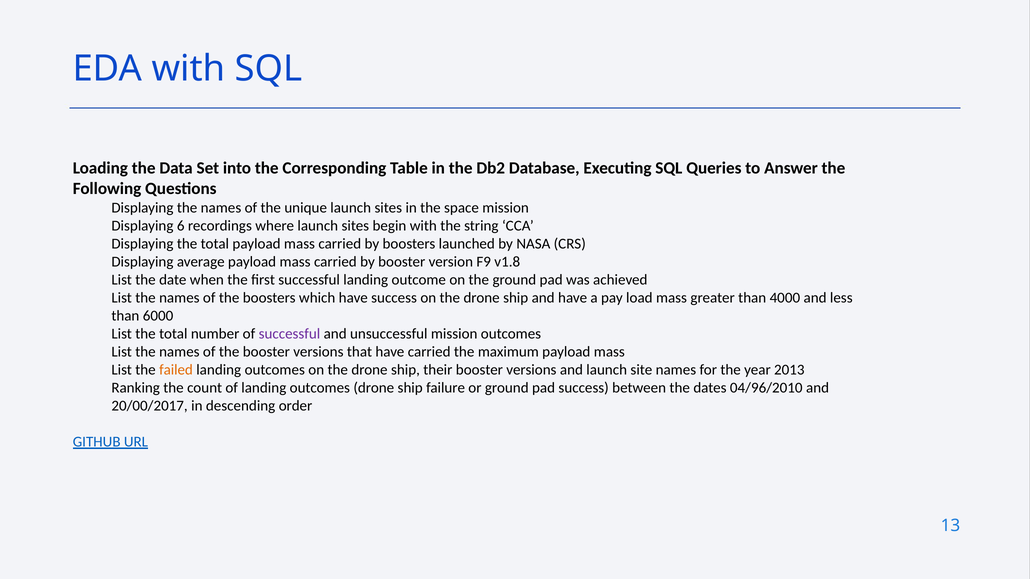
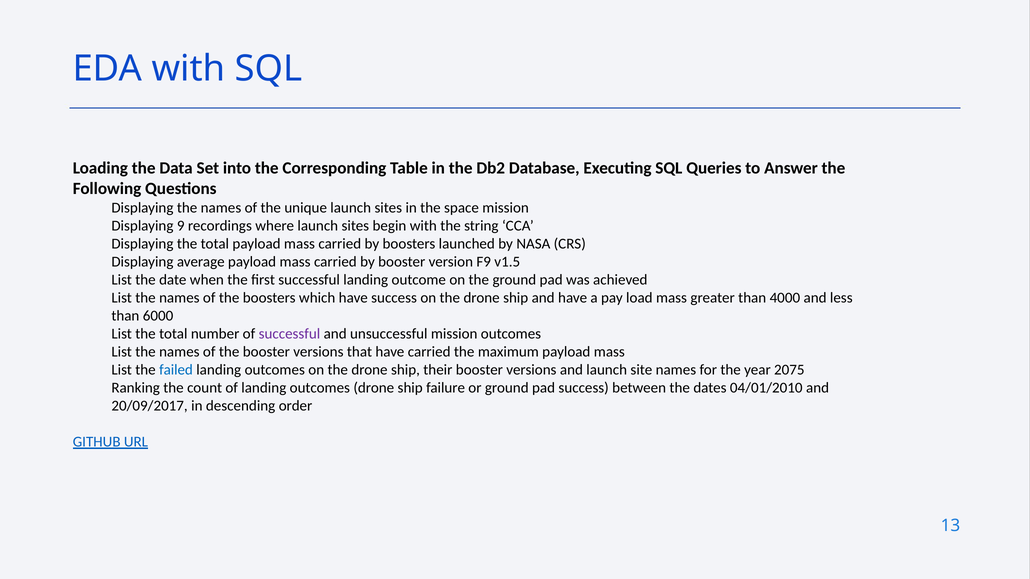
6: 6 -> 9
v1.8: v1.8 -> v1.5
failed colour: orange -> blue
2013: 2013 -> 2075
04/96/2010: 04/96/2010 -> 04/01/2010
20/00/2017: 20/00/2017 -> 20/09/2017
